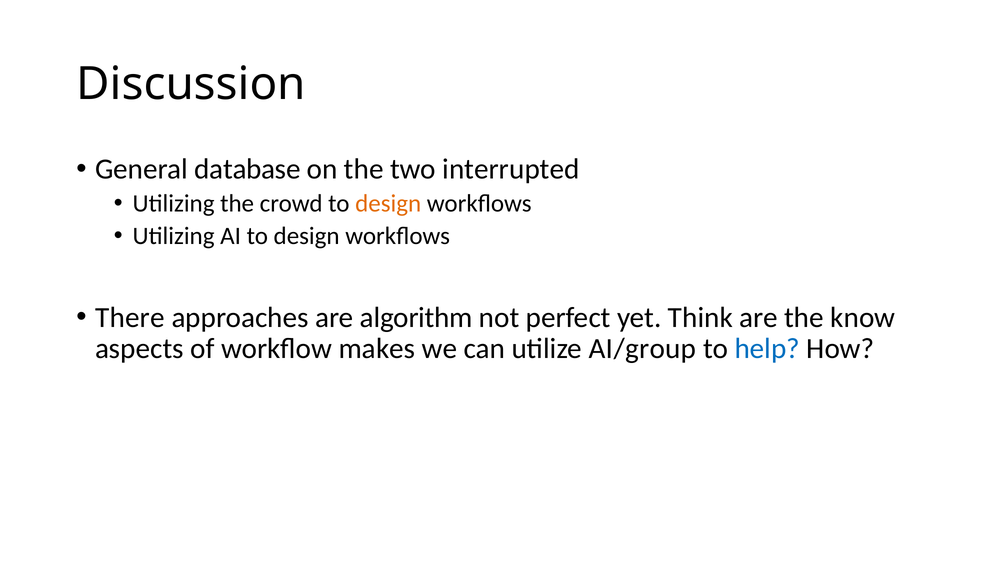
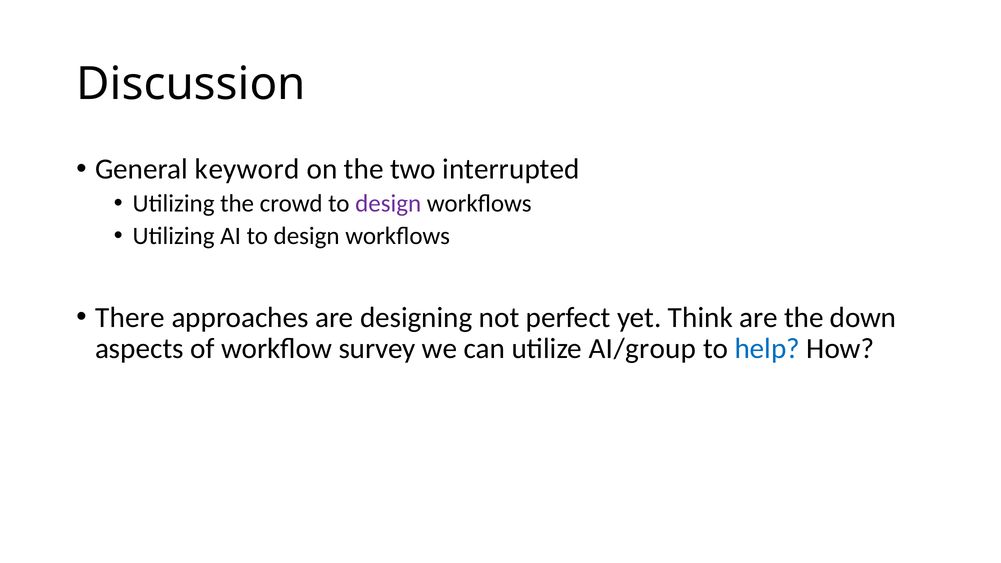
database: database -> keyword
design at (388, 204) colour: orange -> purple
algorithm: algorithm -> designing
know: know -> down
makes: makes -> survey
